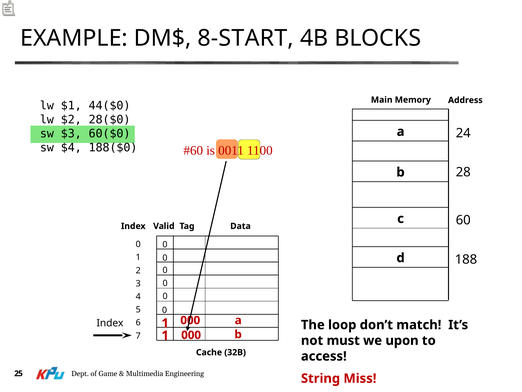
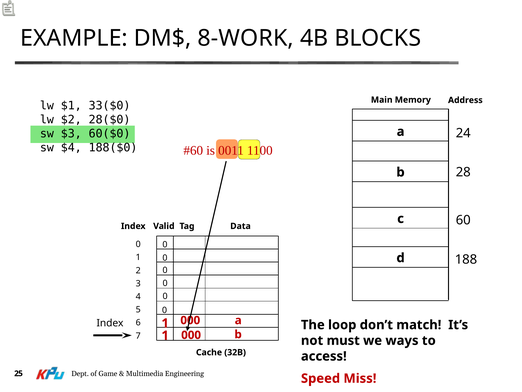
8-START: 8-START -> 8-WORK
44($0: 44($0 -> 33($0
upon: upon -> ways
String: String -> Speed
